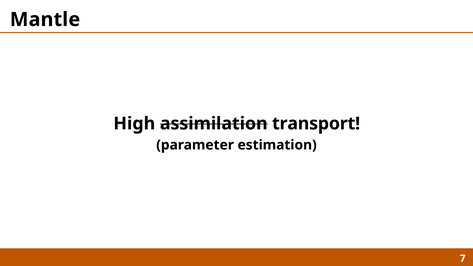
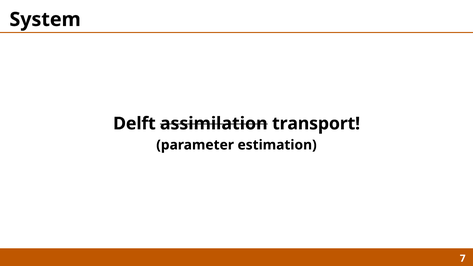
Mantle: Mantle -> System
High: High -> Delft
